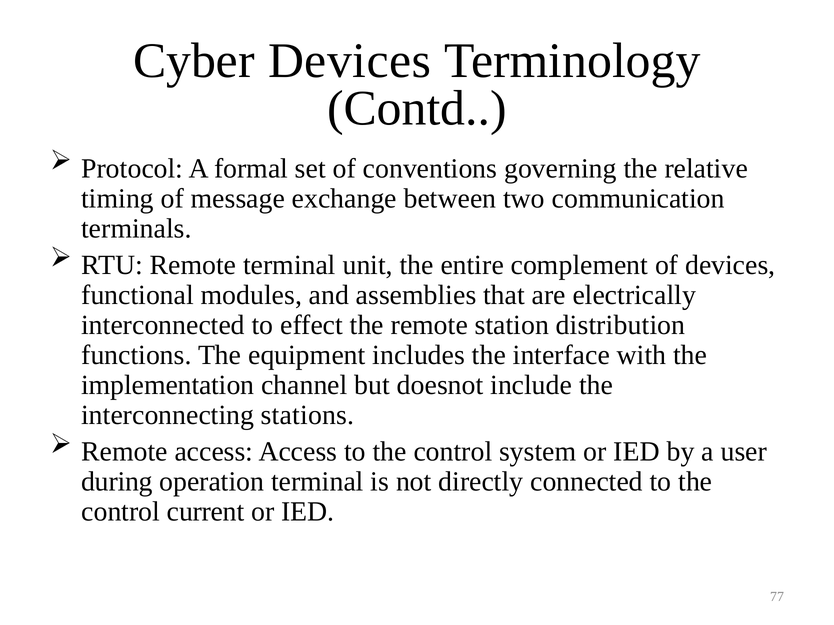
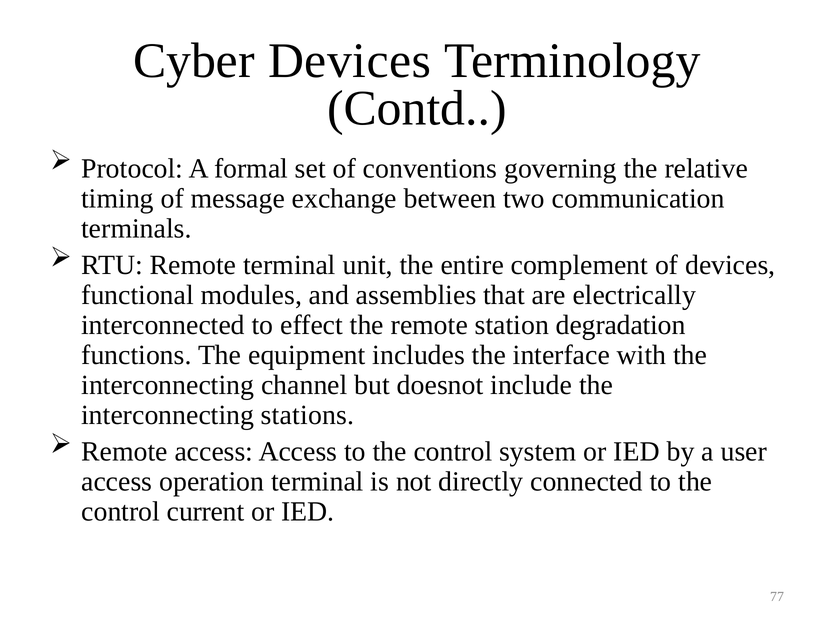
distribution: distribution -> degradation
implementation at (168, 385): implementation -> interconnecting
during at (117, 482): during -> access
